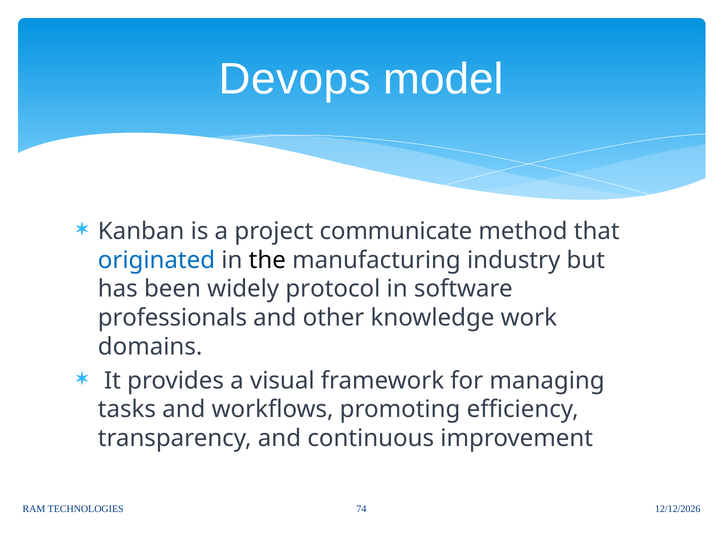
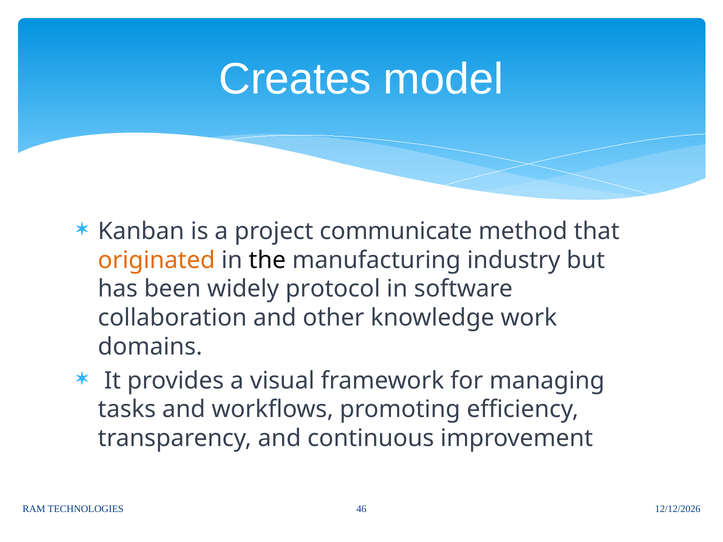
Devops: Devops -> Creates
originated colour: blue -> orange
professionals: professionals -> collaboration
74: 74 -> 46
